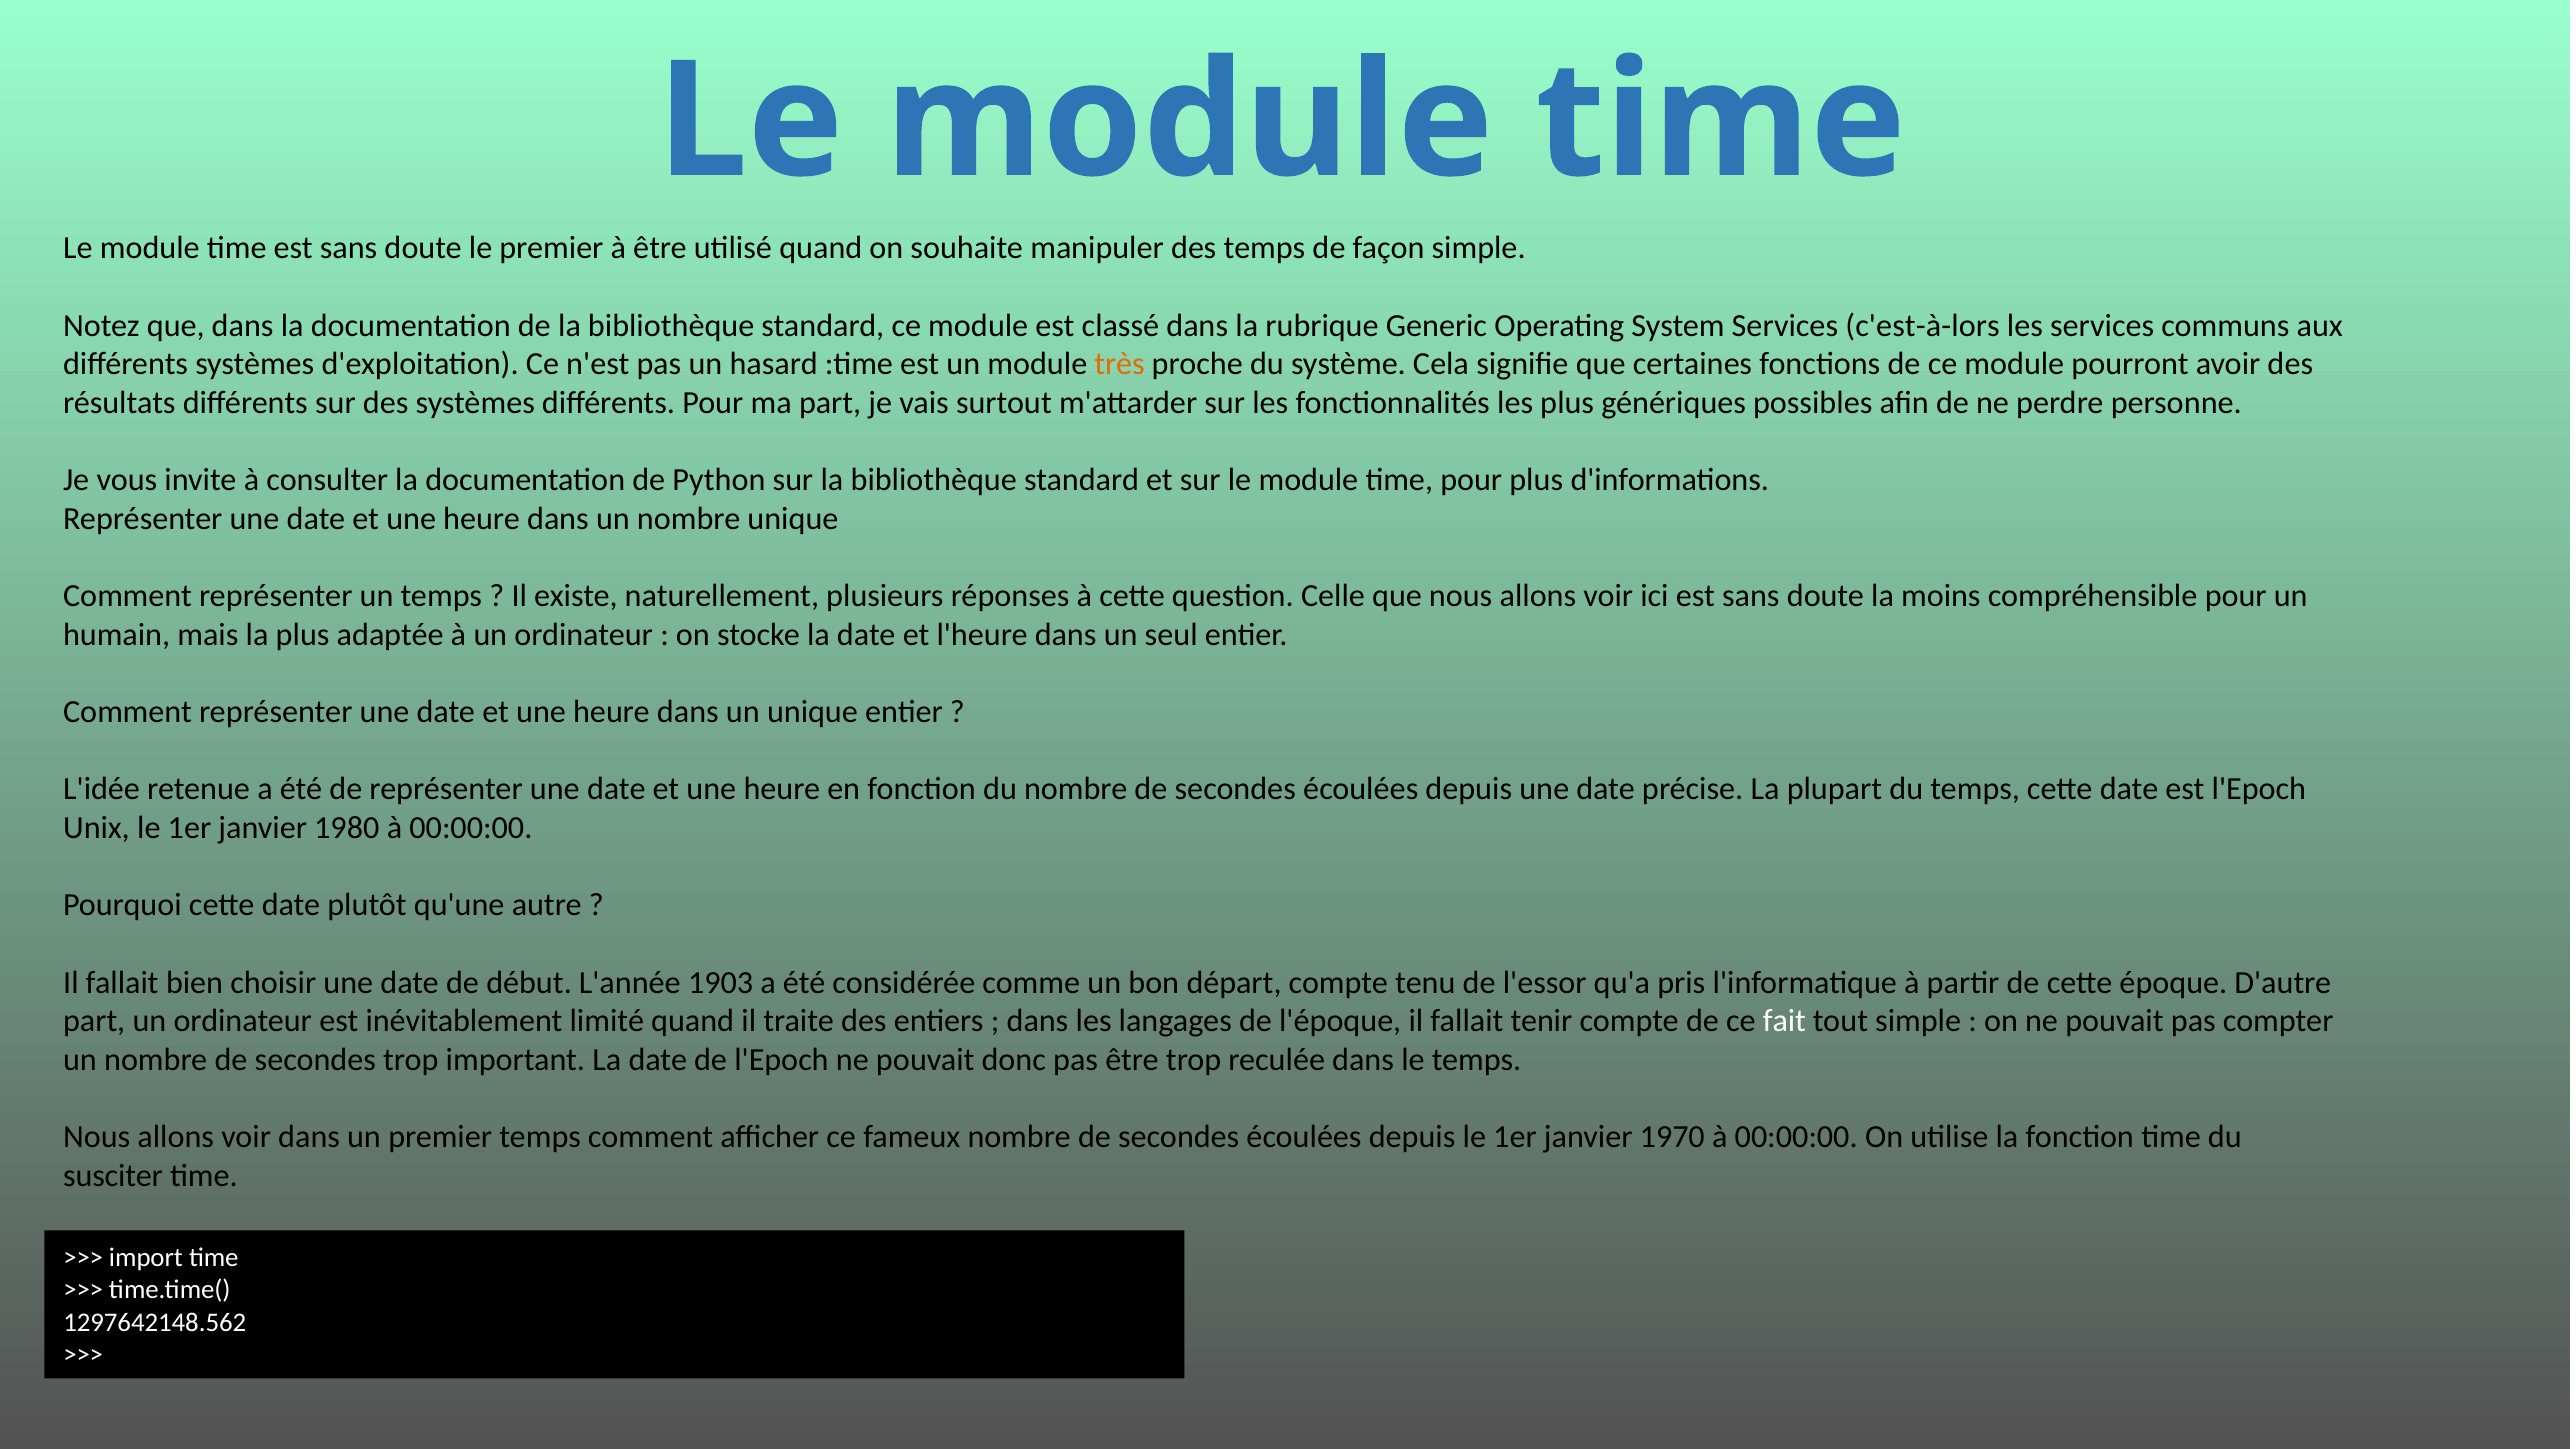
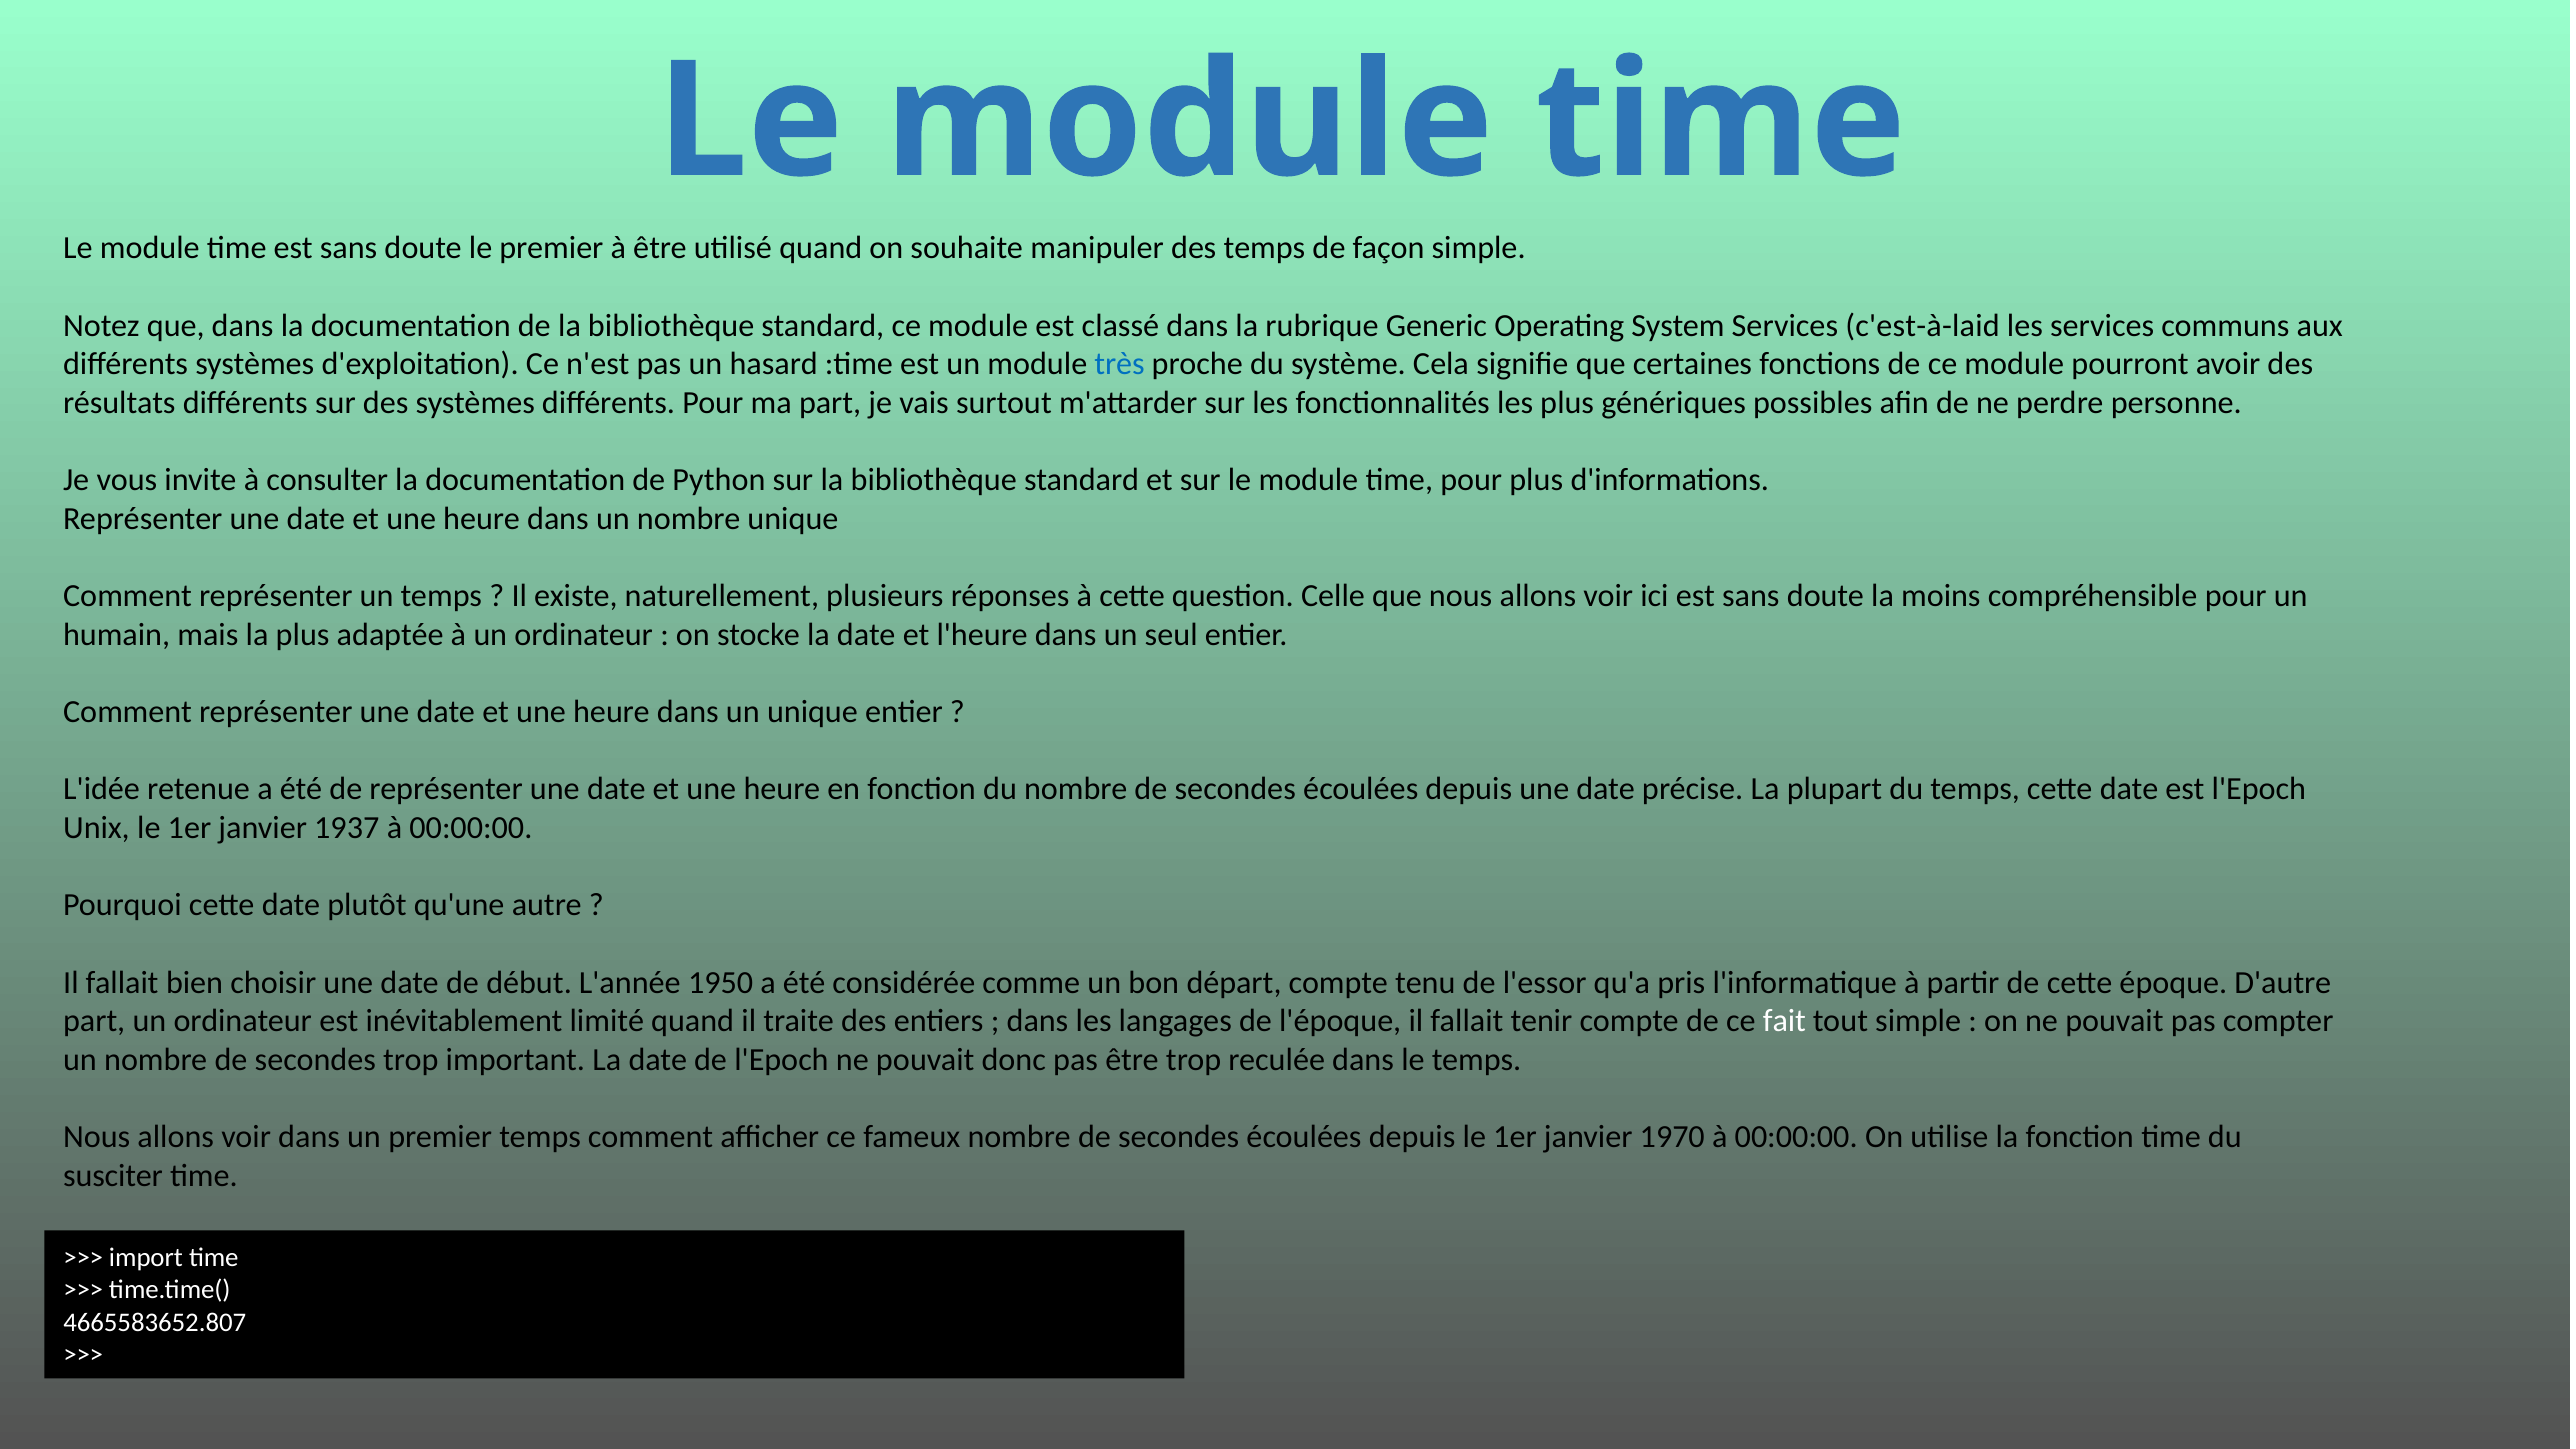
c'est-à-lors: c'est-à-lors -> c'est-à-laid
très colour: orange -> blue
1980: 1980 -> 1937
1903: 1903 -> 1950
1297642148.562: 1297642148.562 -> 4665583652.807
